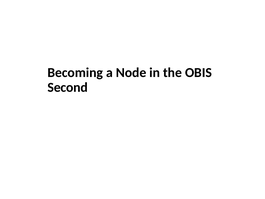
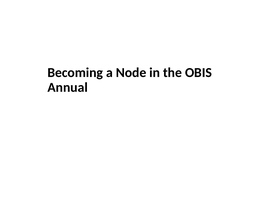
Second: Second -> Annual
